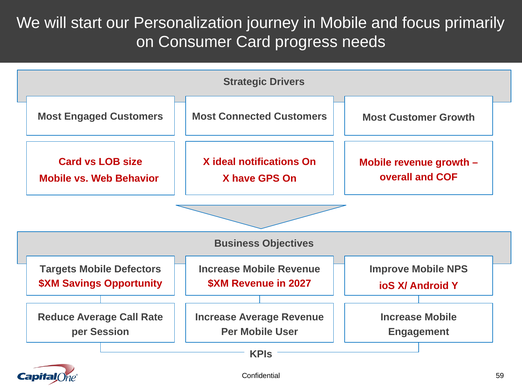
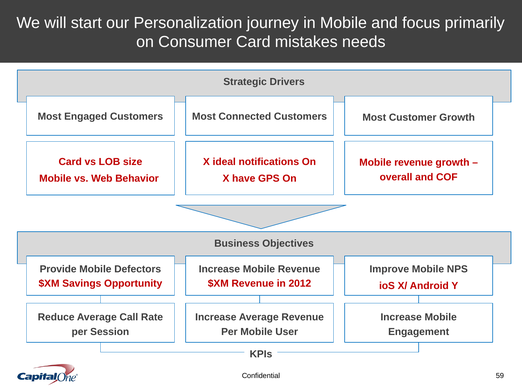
progress: progress -> mistakes
Targets: Targets -> Provide
2027: 2027 -> 2012
